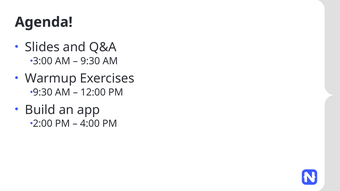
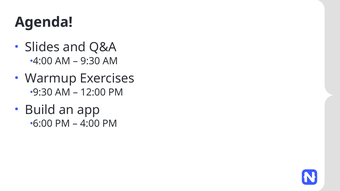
3:00 at (43, 61): 3:00 -> 4:00
2:00: 2:00 -> 6:00
